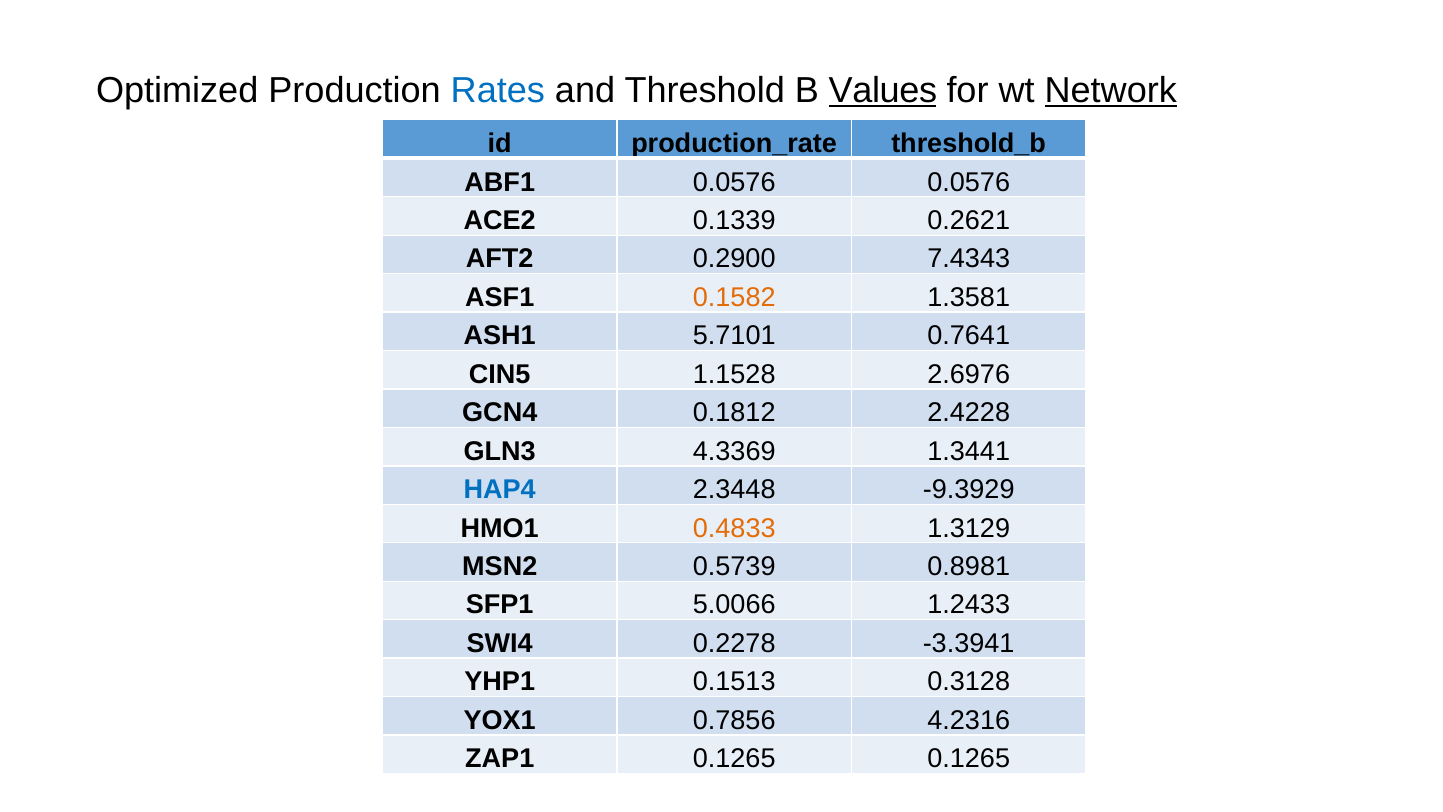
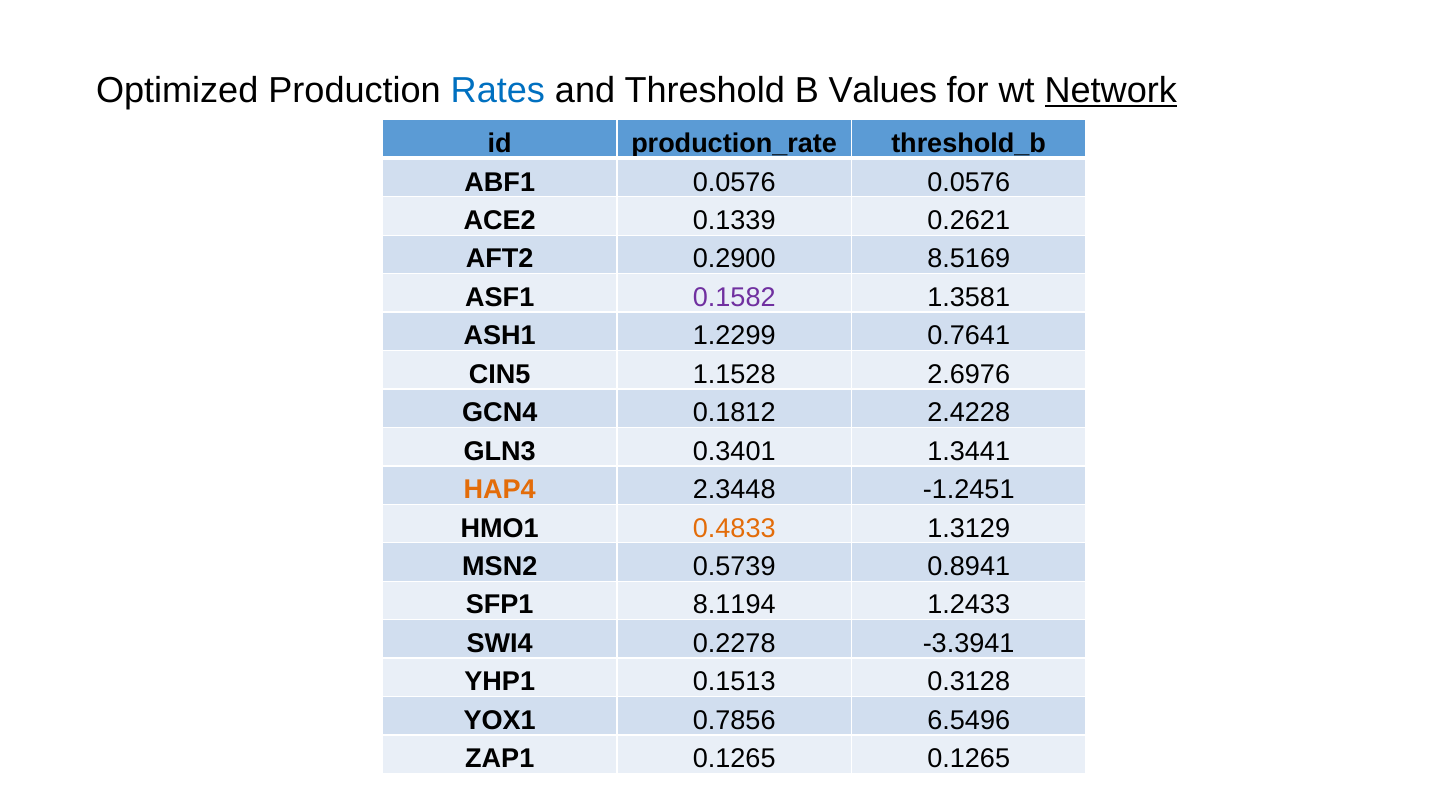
Values underline: present -> none
7.4343: 7.4343 -> 8.5169
0.1582 colour: orange -> purple
5.7101: 5.7101 -> 1.2299
4.3369: 4.3369 -> 0.3401
HAP4 colour: blue -> orange
-9.3929: -9.3929 -> -1.2451
0.8981: 0.8981 -> 0.8941
5.0066: 5.0066 -> 8.1194
4.2316: 4.2316 -> 6.5496
